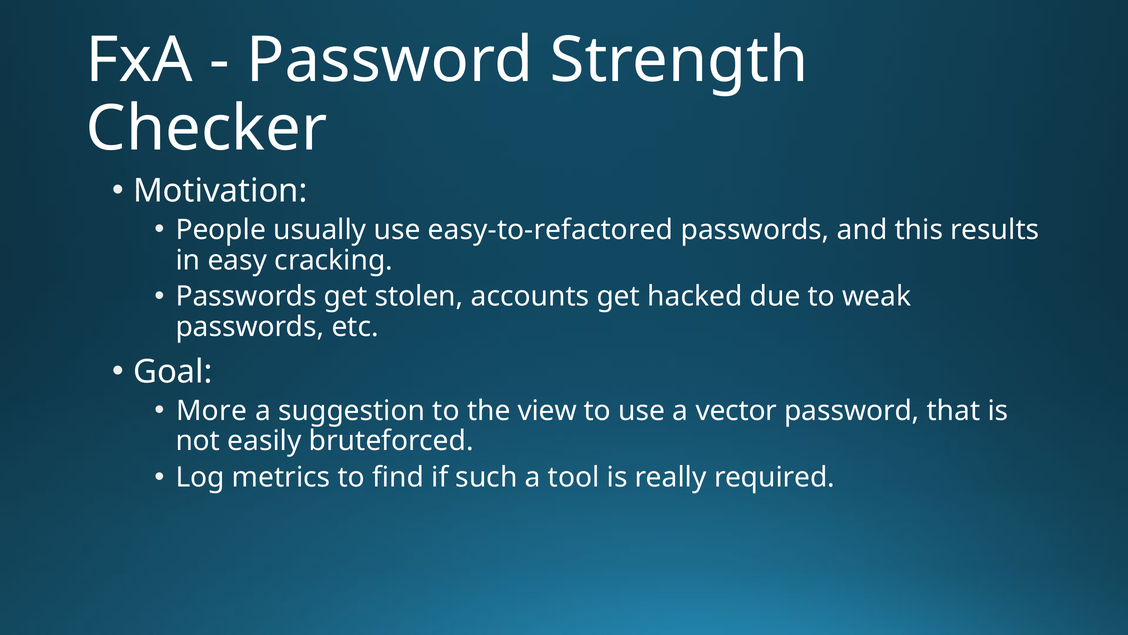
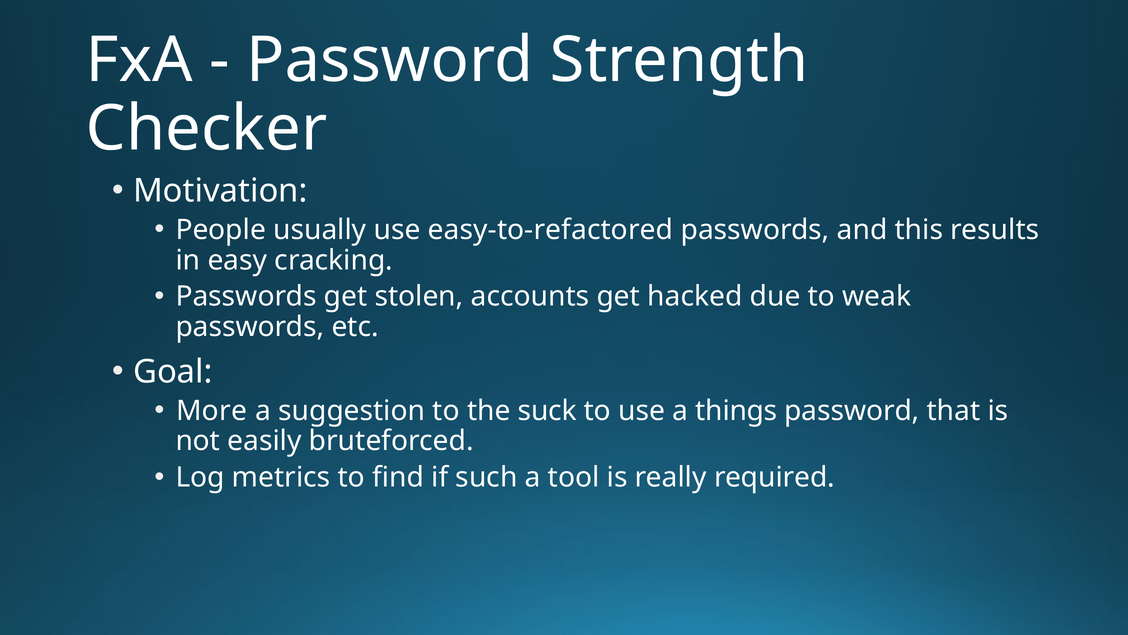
view: view -> suck
vector: vector -> things
